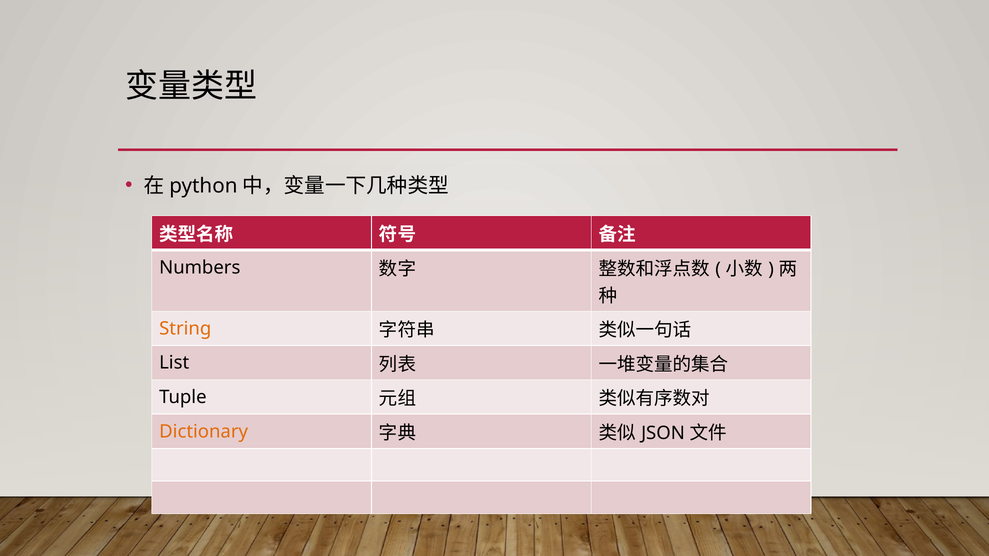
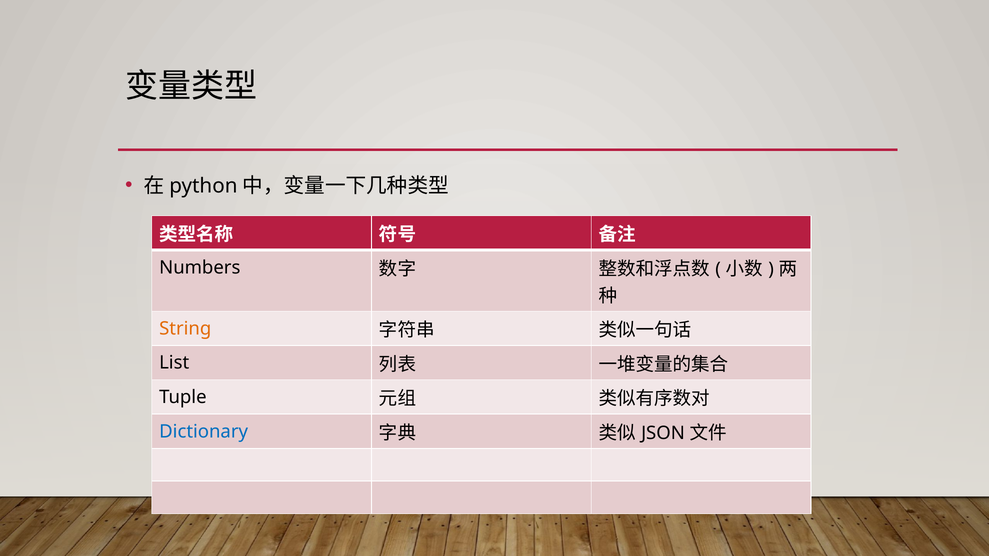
Dictionary colour: orange -> blue
